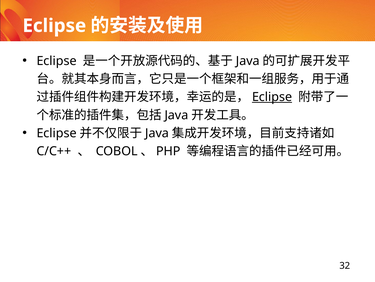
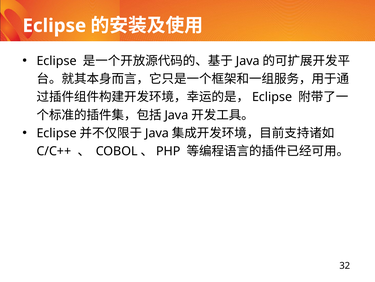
Eclipse at (272, 97) underline: present -> none
